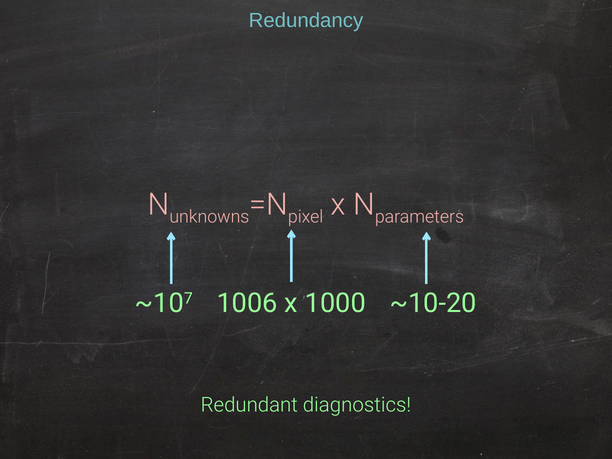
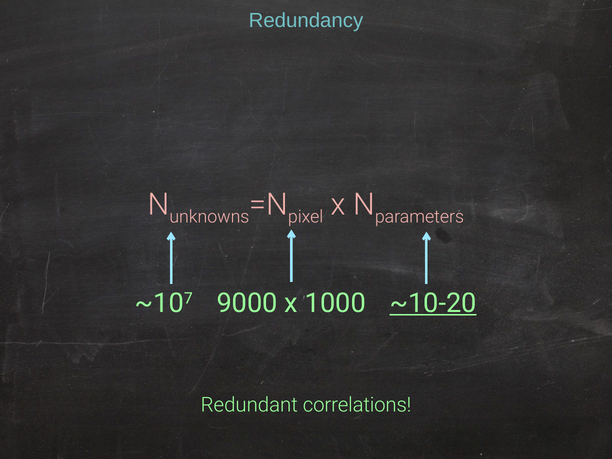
1006: 1006 -> 9000
~10-20 underline: none -> present
diagnostics: diagnostics -> correlations
